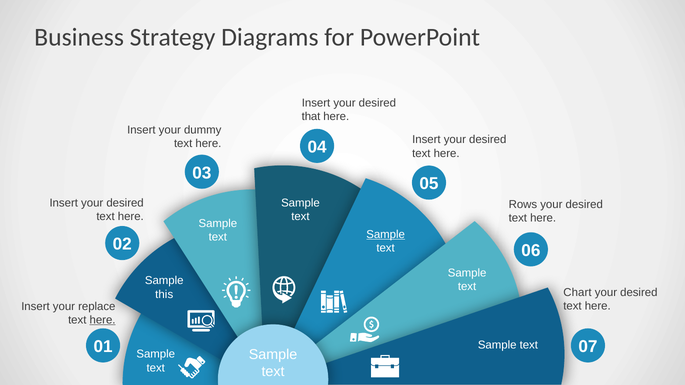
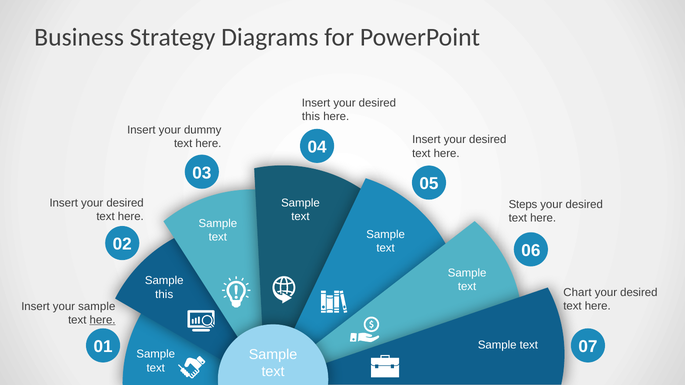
that at (311, 117): that -> this
Rows: Rows -> Steps
Sample at (386, 234) underline: present -> none
your replace: replace -> sample
